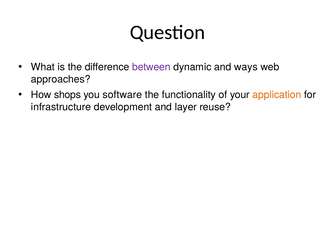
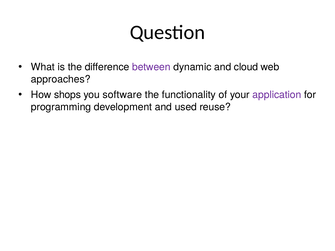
ways: ways -> cloud
application colour: orange -> purple
infrastructure: infrastructure -> programming
layer: layer -> used
